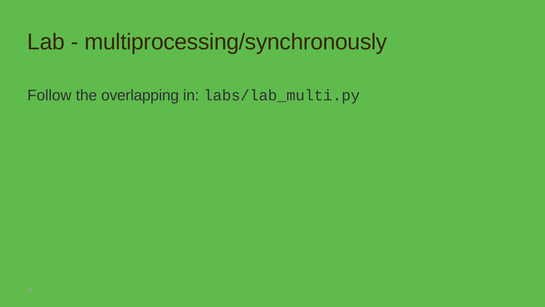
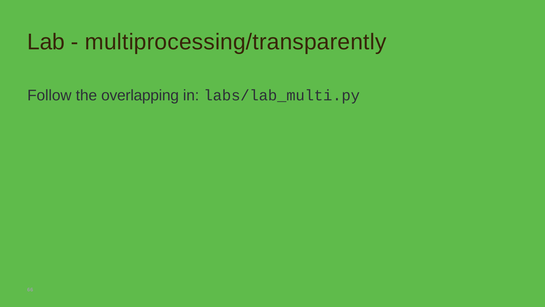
multiprocessing/synchronously: multiprocessing/synchronously -> multiprocessing/transparently
